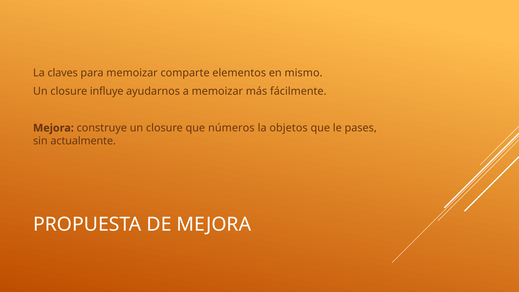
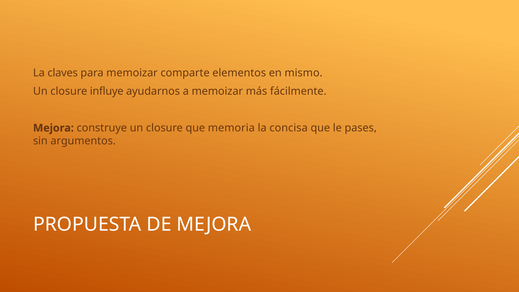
números: números -> memoria
objetos: objetos -> concisa
actualmente: actualmente -> argumentos
